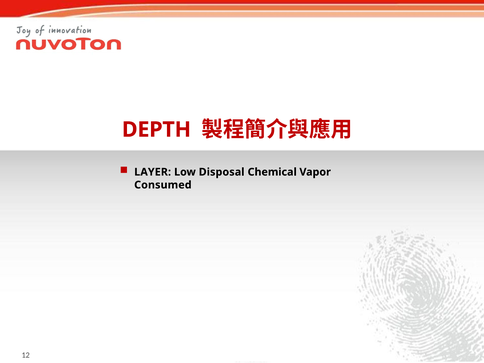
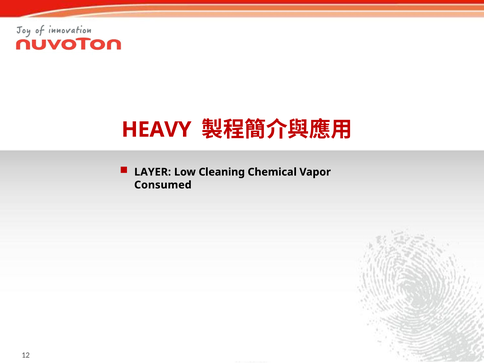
DEPTH: DEPTH -> HEAVY
Disposal: Disposal -> Cleaning
